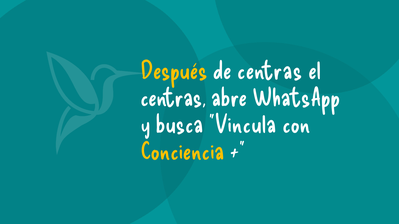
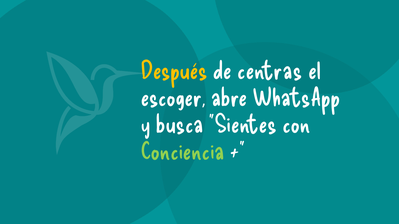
centras at (173, 98): centras -> escoger
Vincula: Vincula -> Sientes
Conciencia colour: yellow -> light green
